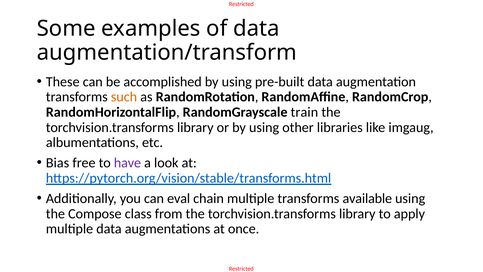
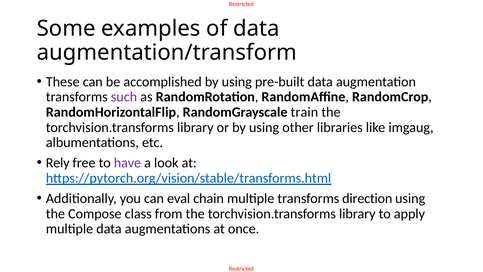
such colour: orange -> purple
Bias: Bias -> Rely
available: available -> direction
